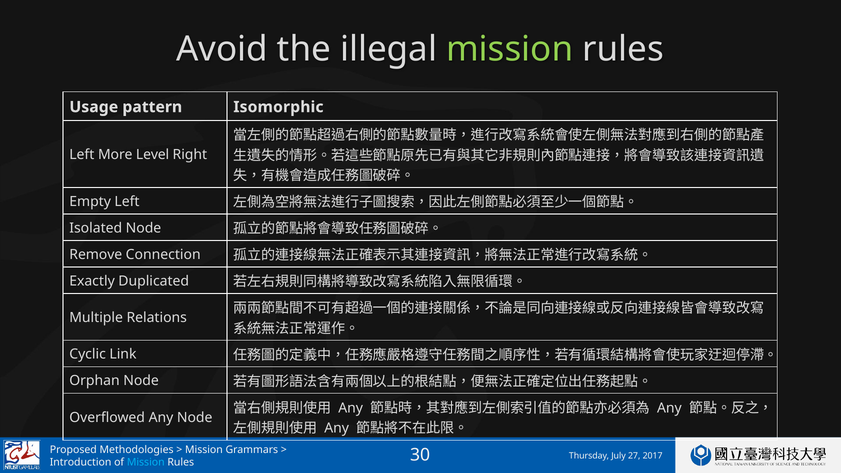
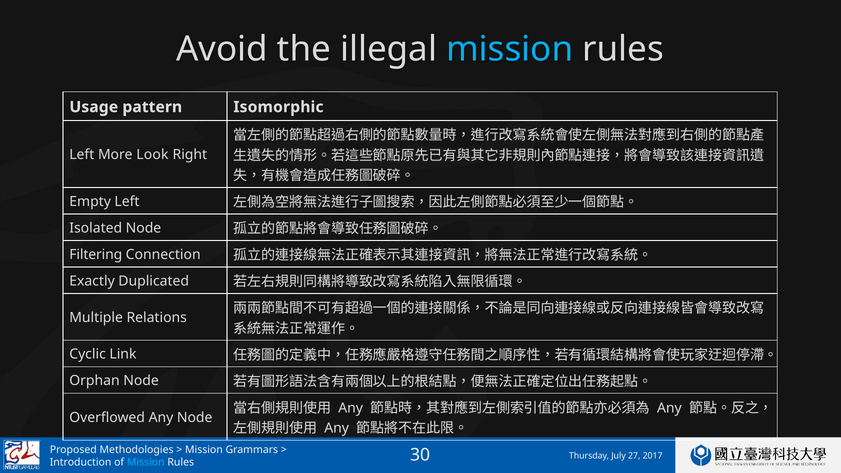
mission at (510, 49) colour: light green -> light blue
Level: Level -> Look
Remove: Remove -> Filtering
